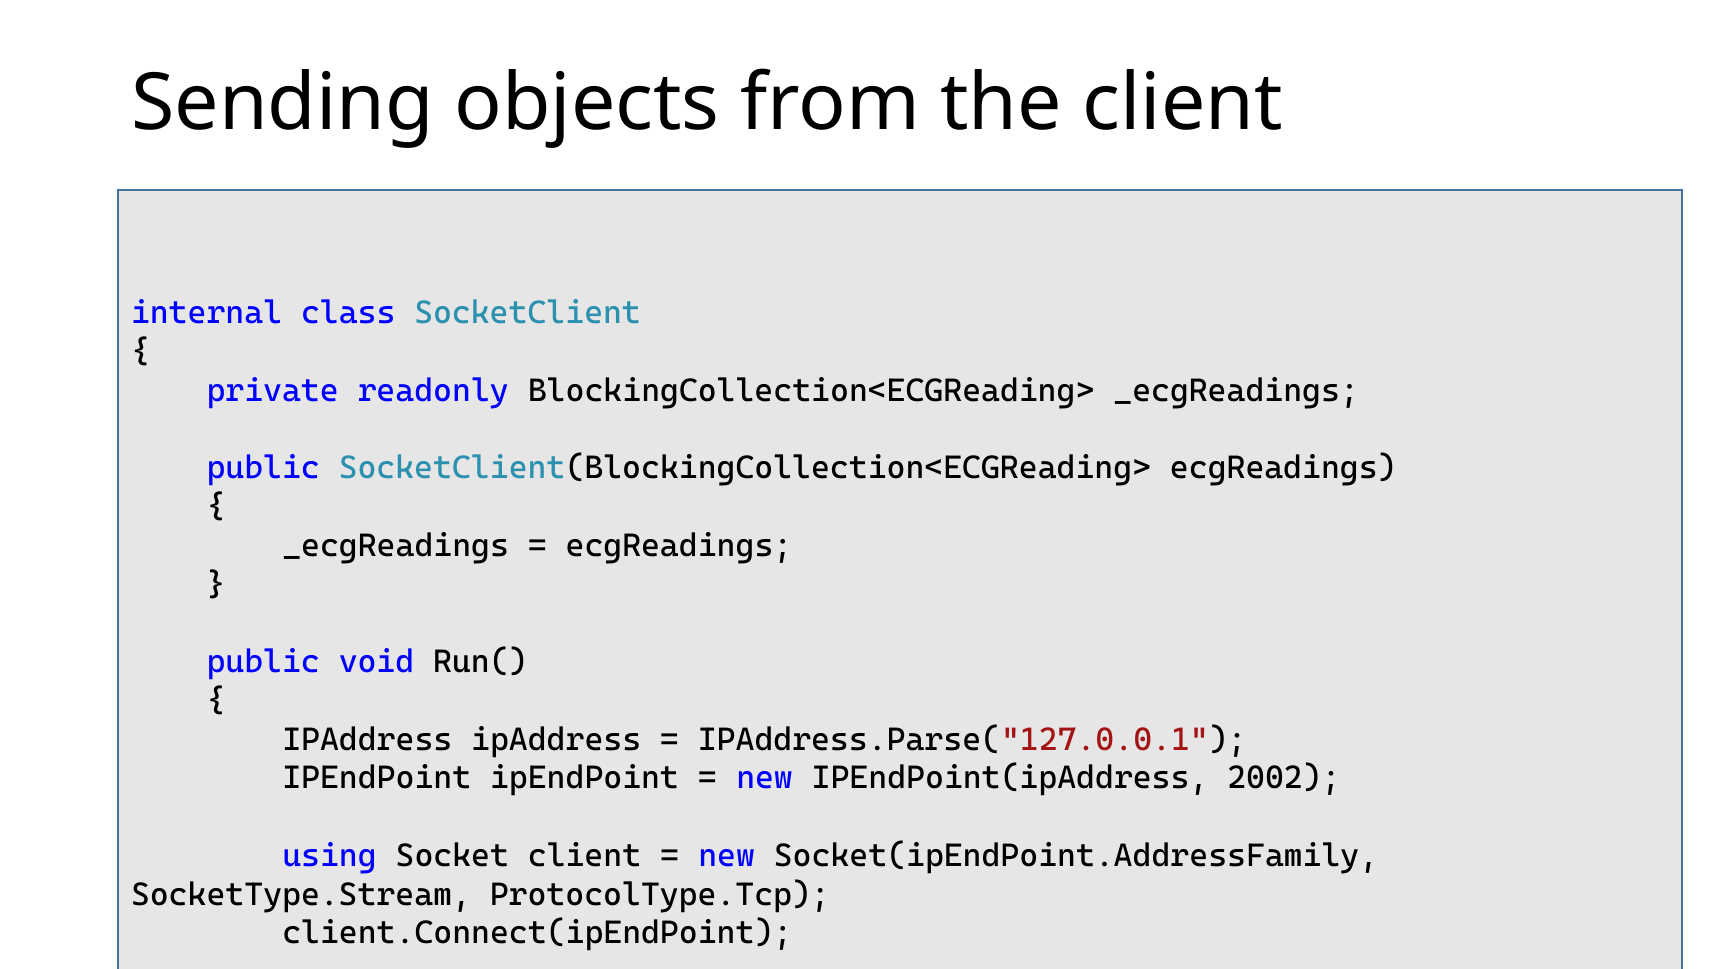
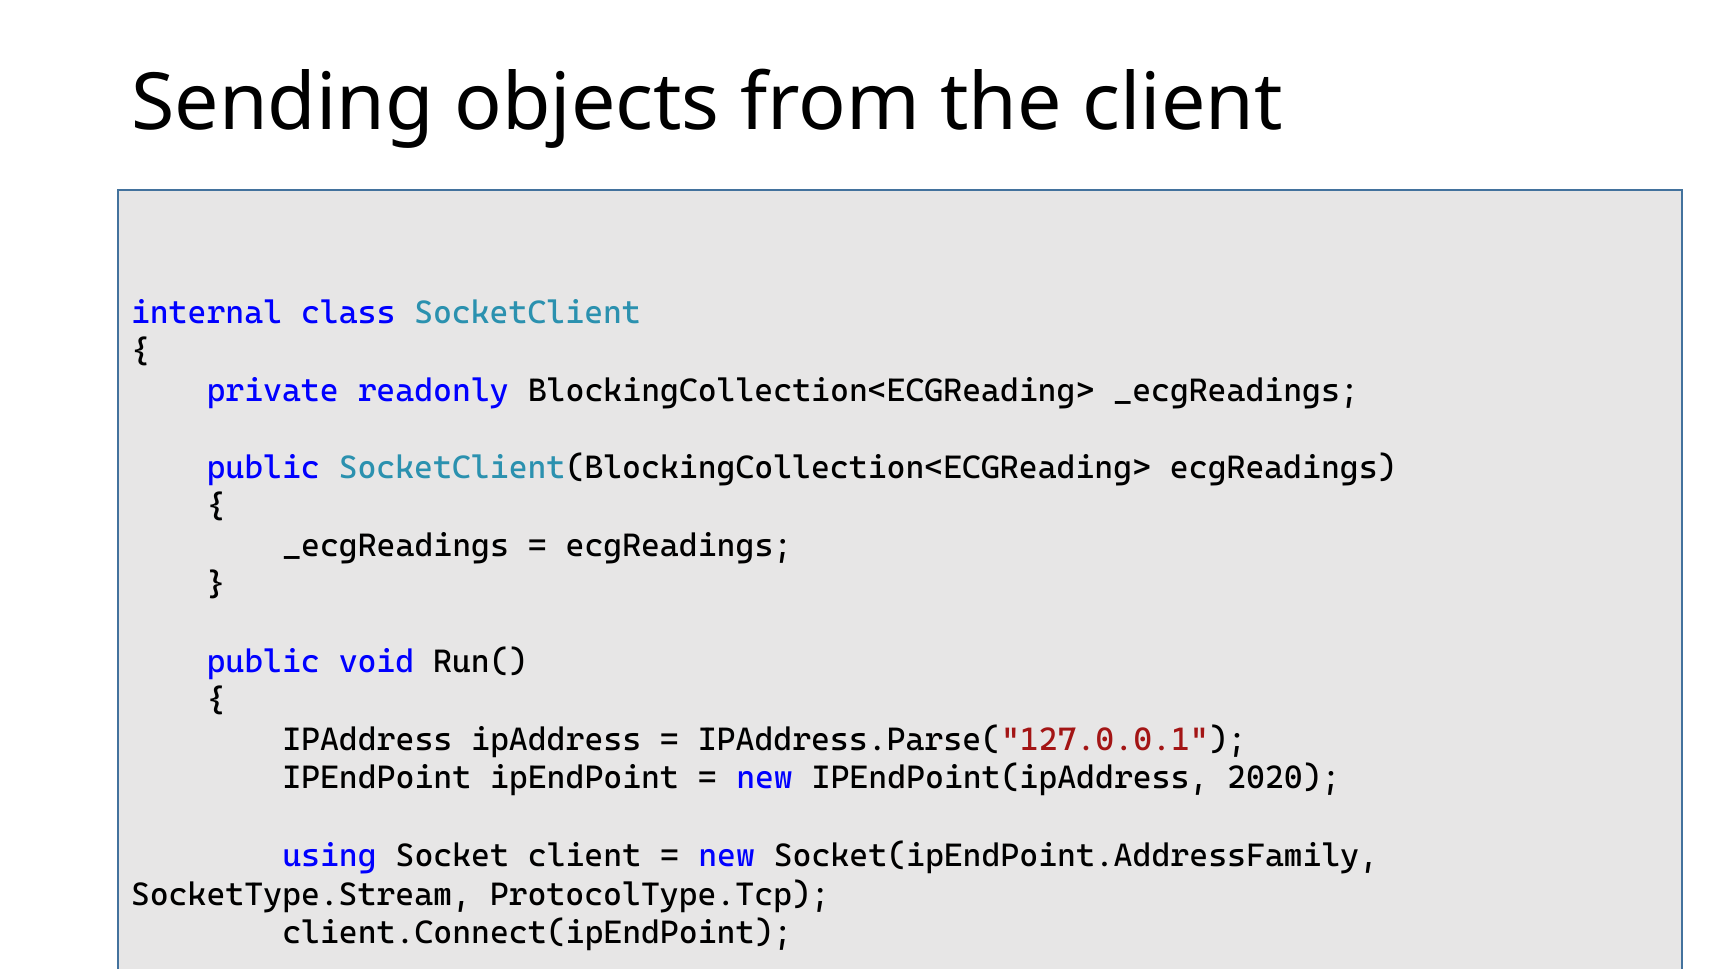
2002: 2002 -> 2020
